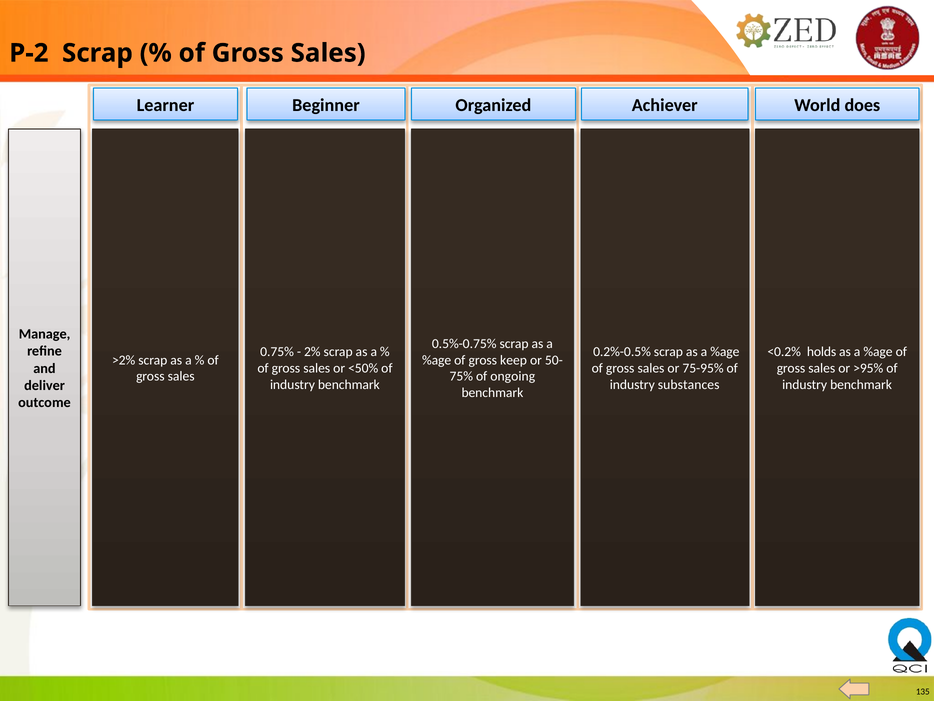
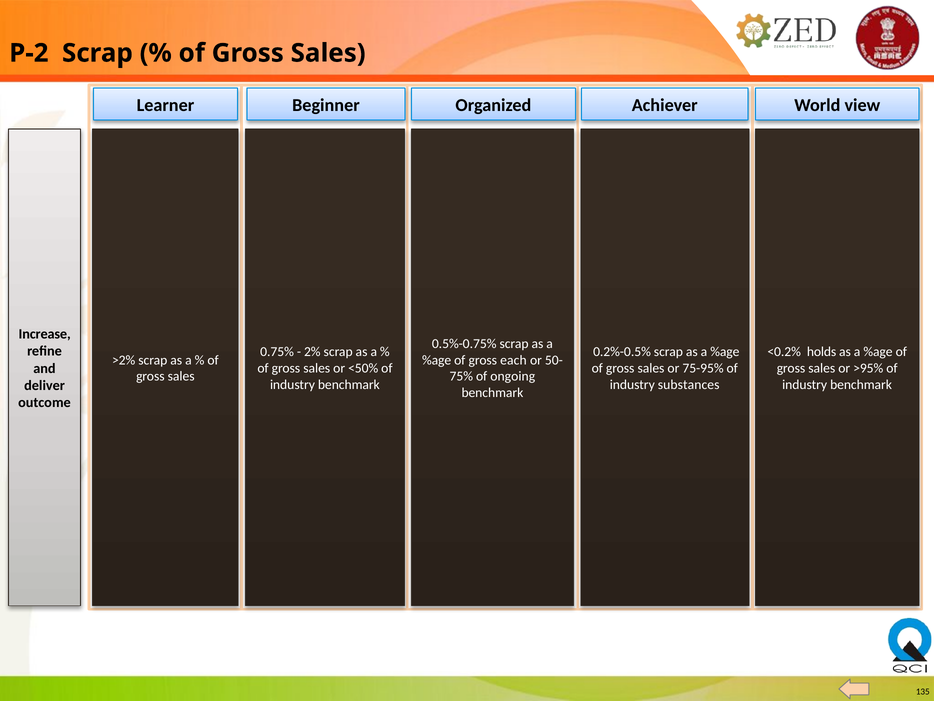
does: does -> view
Manage: Manage -> Increase
keep: keep -> each
